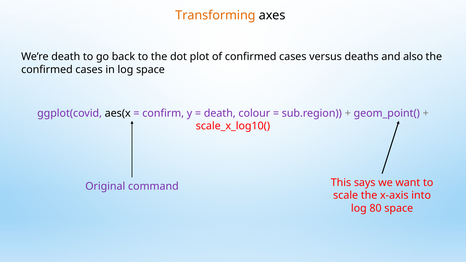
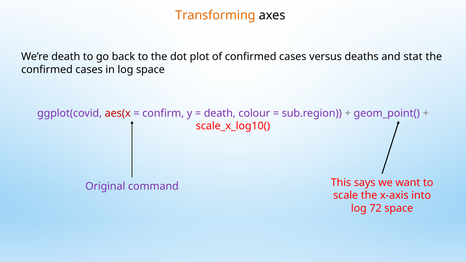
also: also -> stat
aes(x colour: black -> red
80: 80 -> 72
